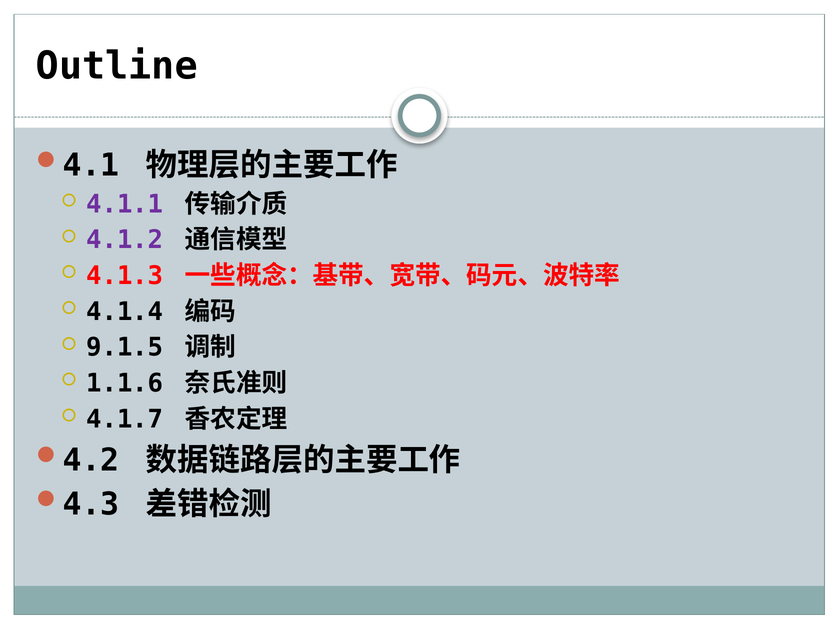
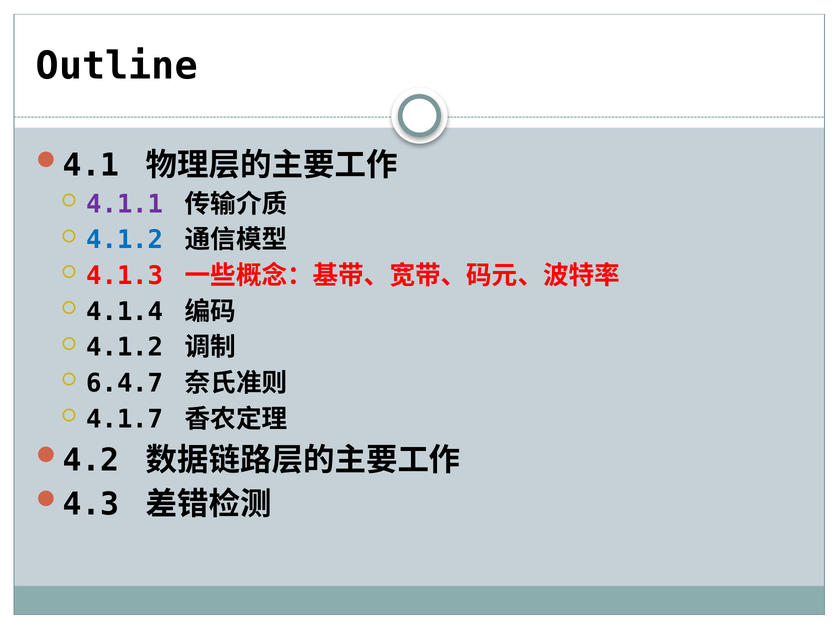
4.1.2 at (125, 240) colour: purple -> blue
9.1.5 at (125, 348): 9.1.5 -> 4.1.2
1.1.6: 1.1.6 -> 6.4.7
